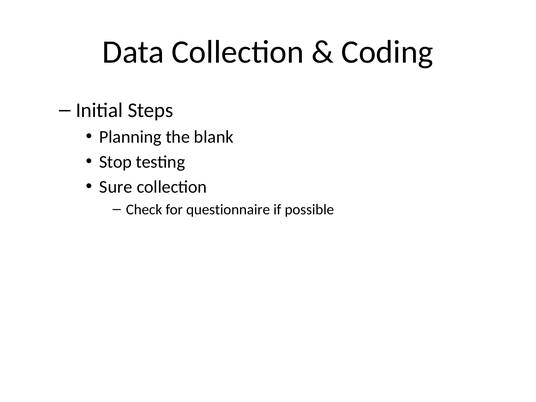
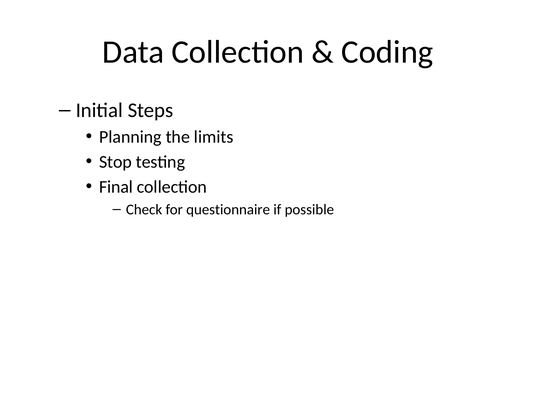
blank: blank -> limits
Sure: Sure -> Final
